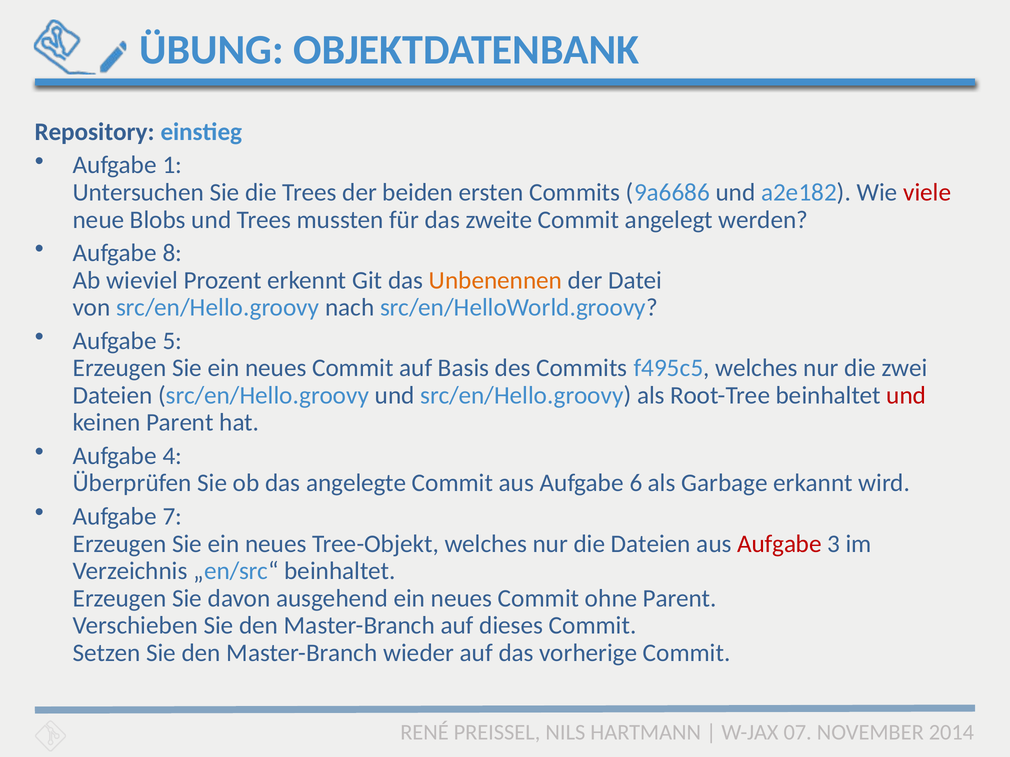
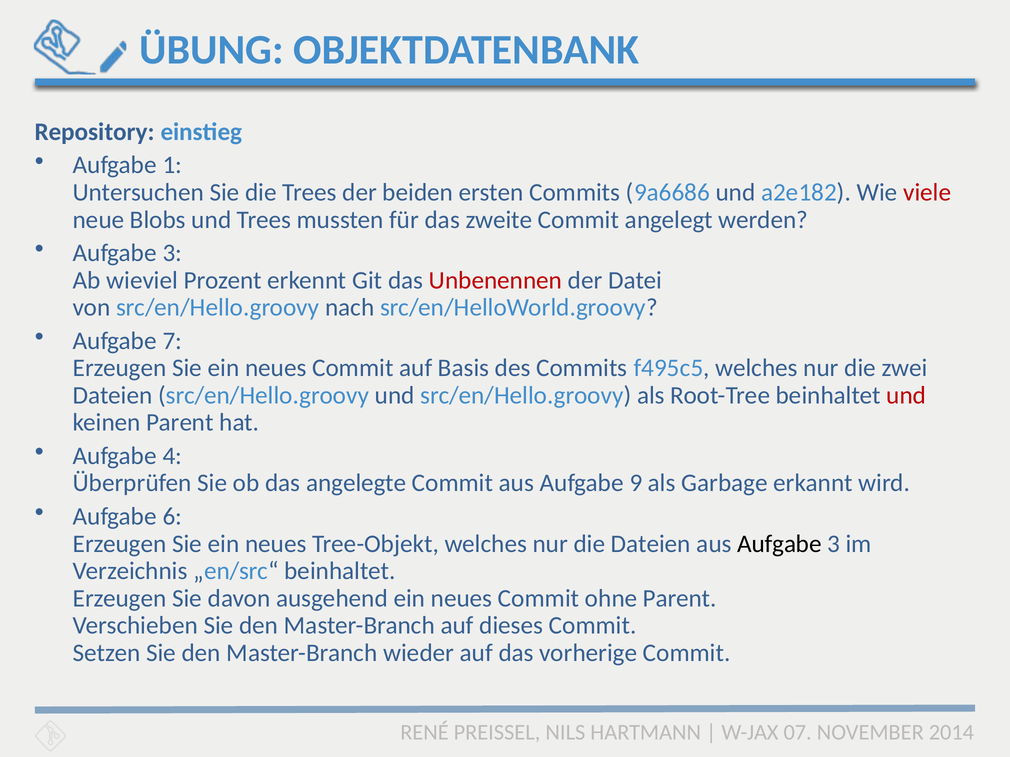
8 at (172, 253): 8 -> 3
Unbenennen colour: orange -> red
5: 5 -> 7
6: 6 -> 9
7: 7 -> 6
Aufgabe at (779, 544) colour: red -> black
